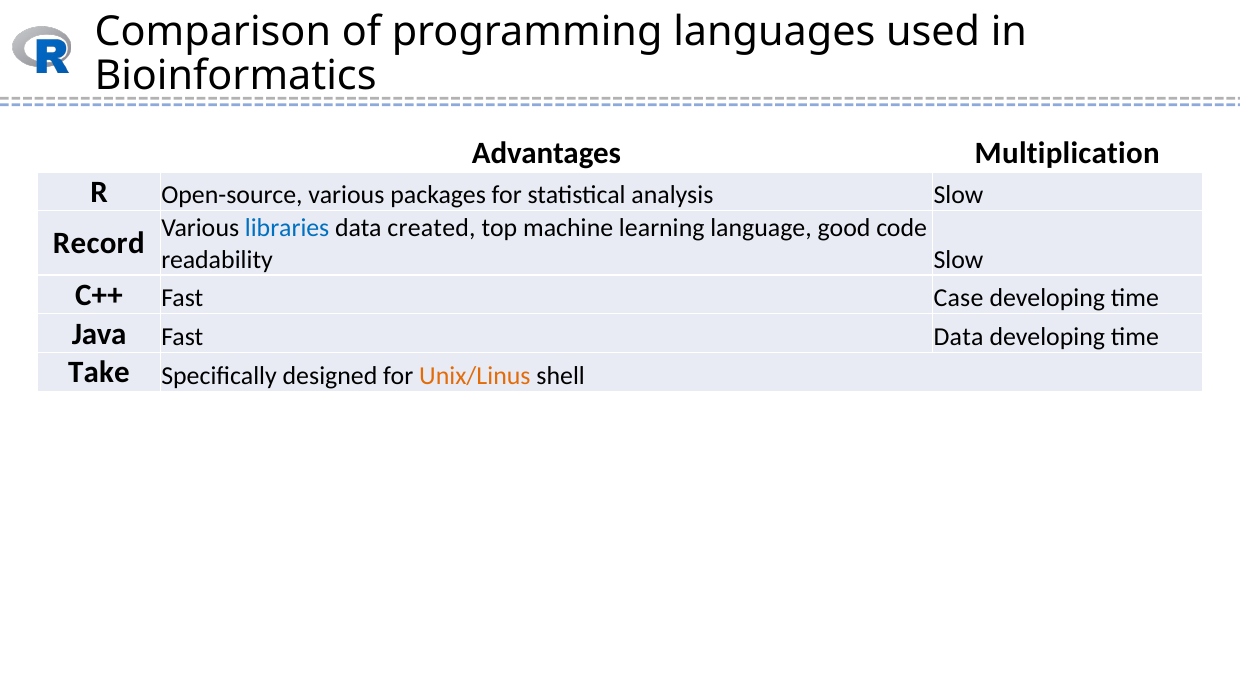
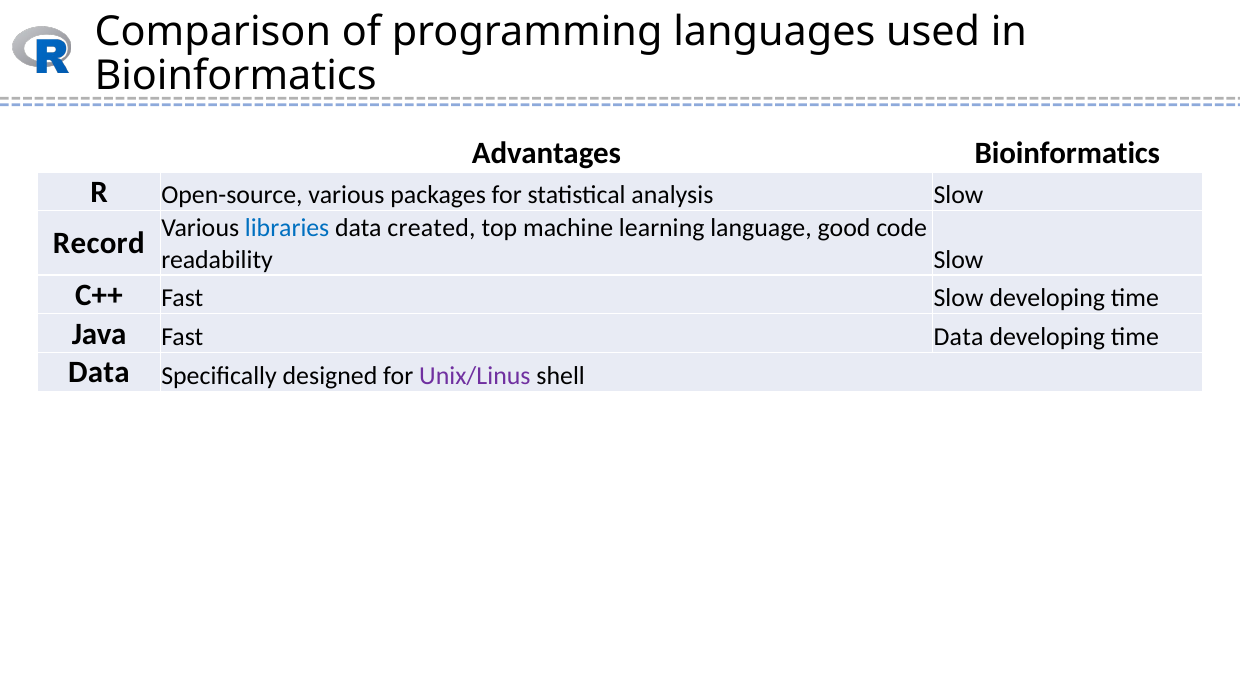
Advantages Multiplication: Multiplication -> Bioinformatics
Fast Case: Case -> Slow
Take at (99, 373): Take -> Data
Unix/Linus colour: orange -> purple
